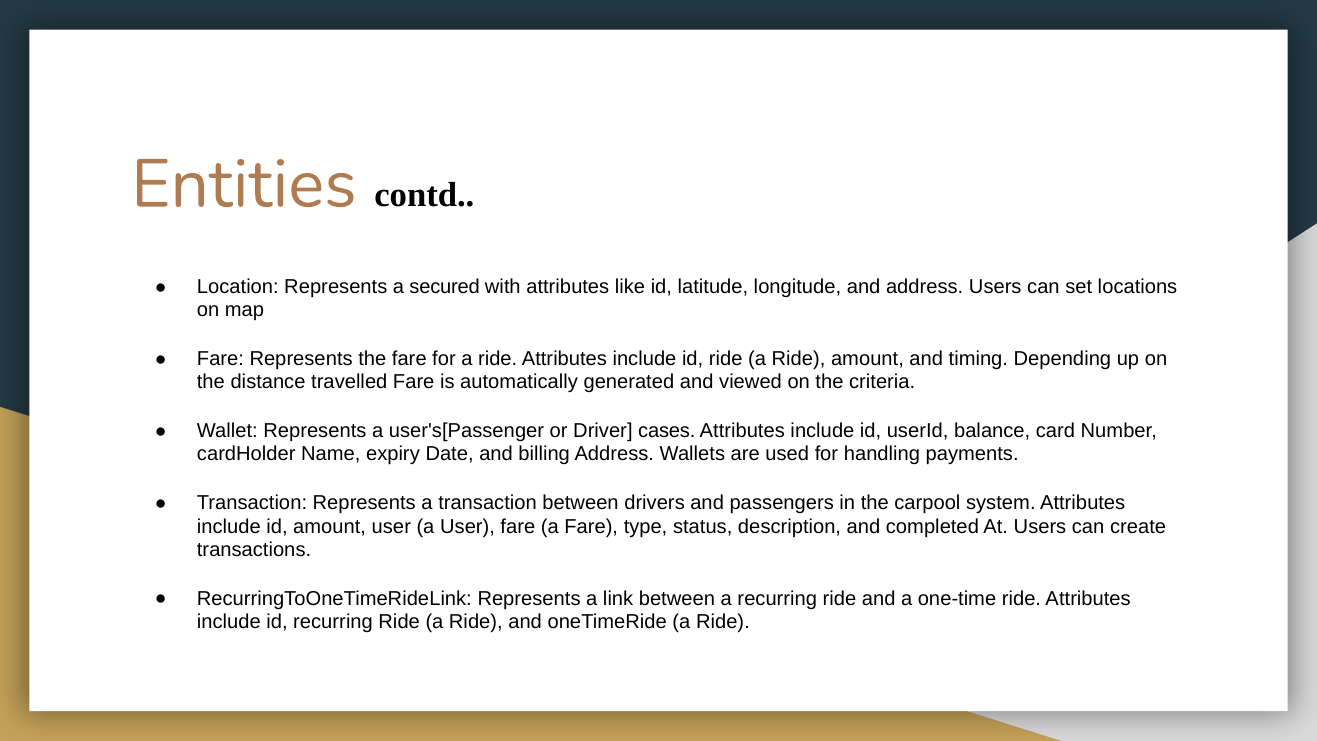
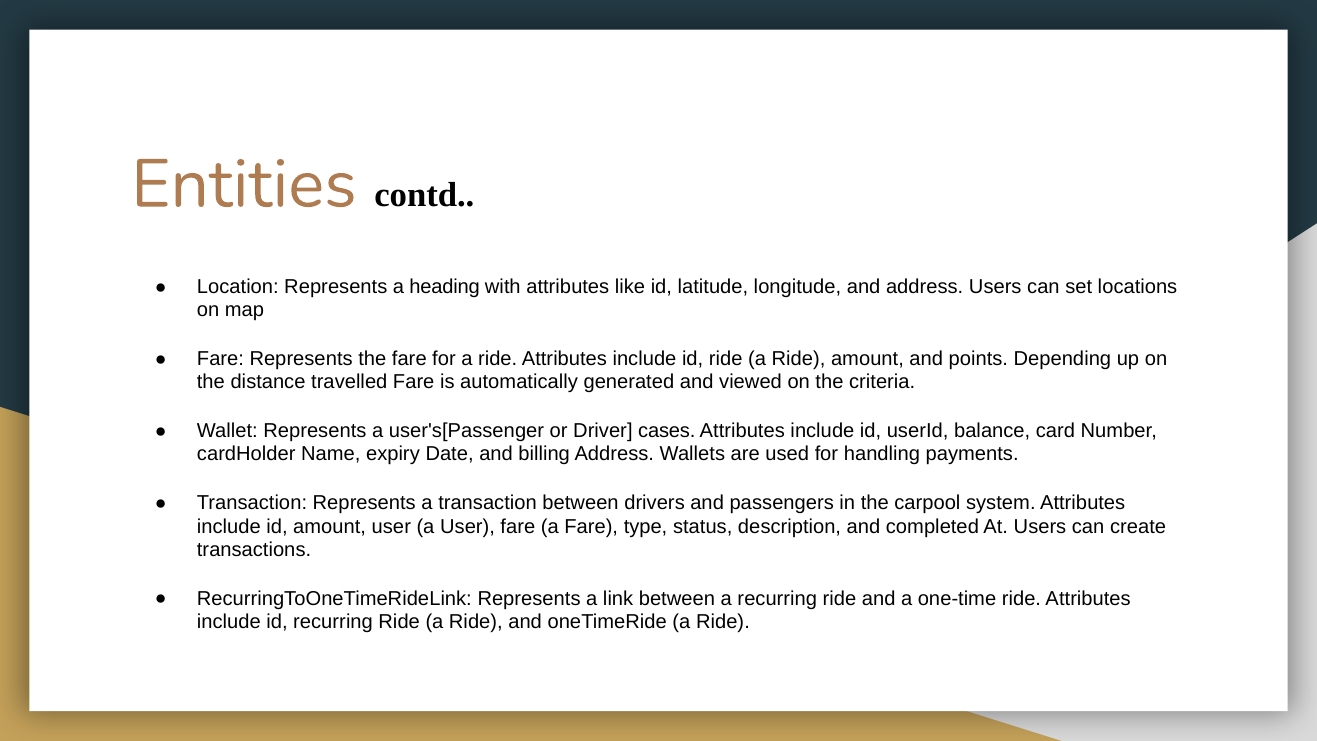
secured: secured -> heading
timing: timing -> points
